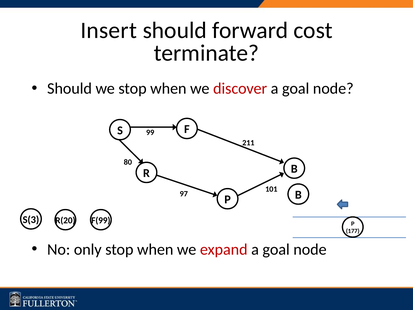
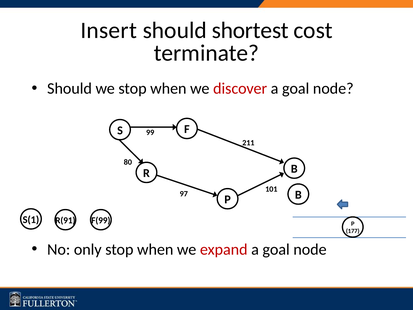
forward: forward -> shortest
S(3: S(3 -> S(1
R(20: R(20 -> R(91
